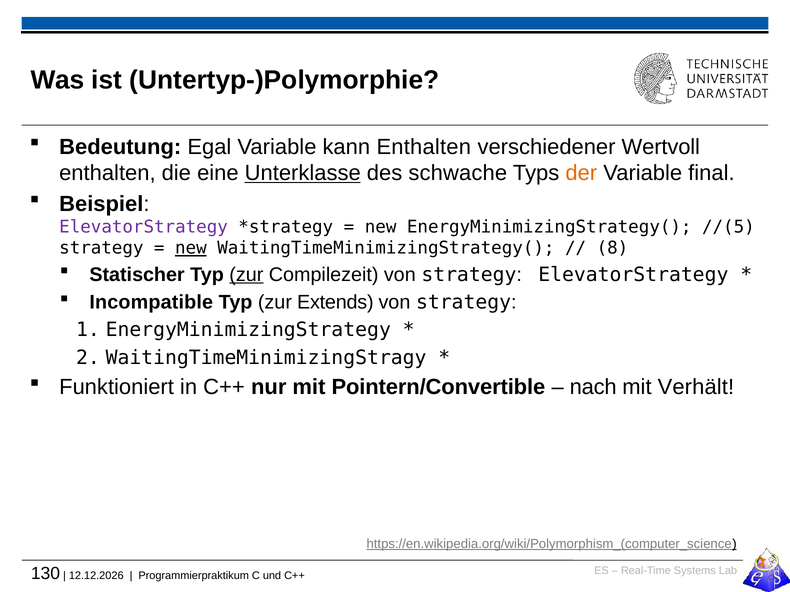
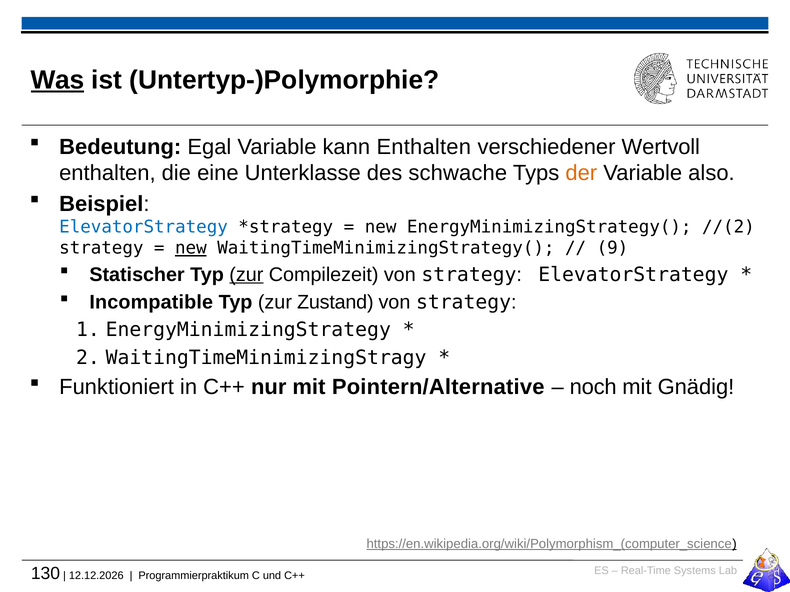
Was underline: none -> present
Unterklasse underline: present -> none
final: final -> also
ElevatorStrategy at (144, 227) colour: purple -> blue
//(5: //(5 -> //(2
8: 8 -> 9
Extends: Extends -> Zustand
Pointern/Convertible: Pointern/Convertible -> Pointern/Alternative
nach: nach -> noch
Verhält: Verhält -> Gnädig
